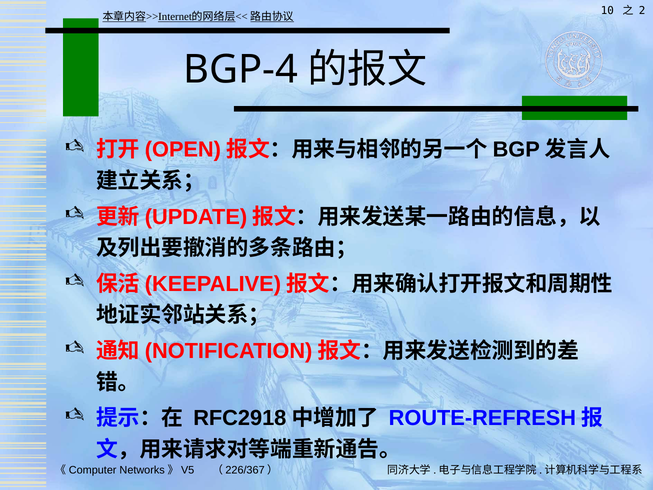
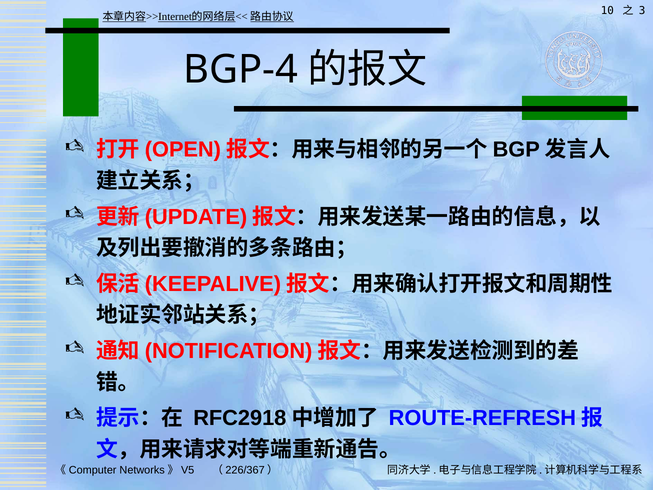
2: 2 -> 3
